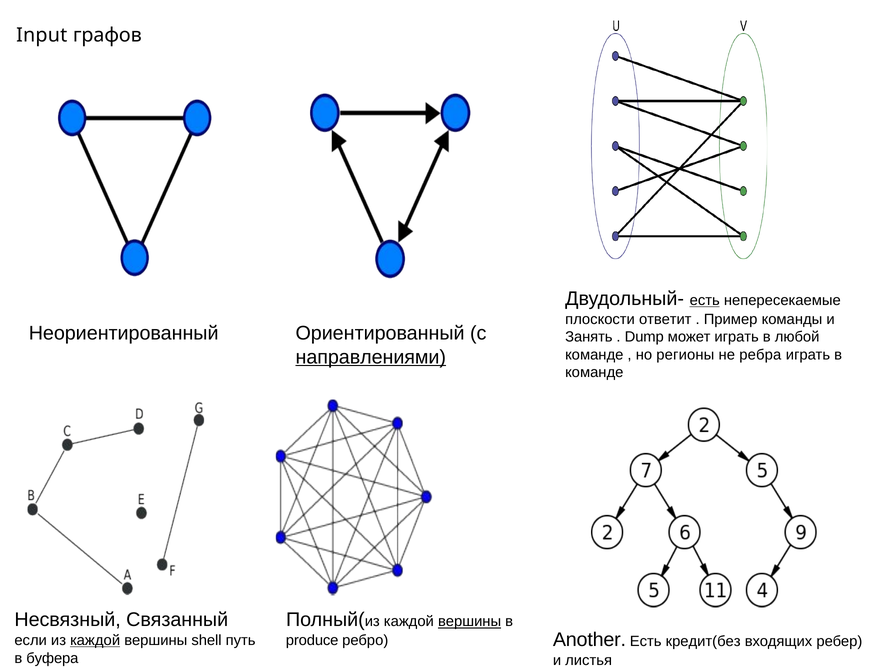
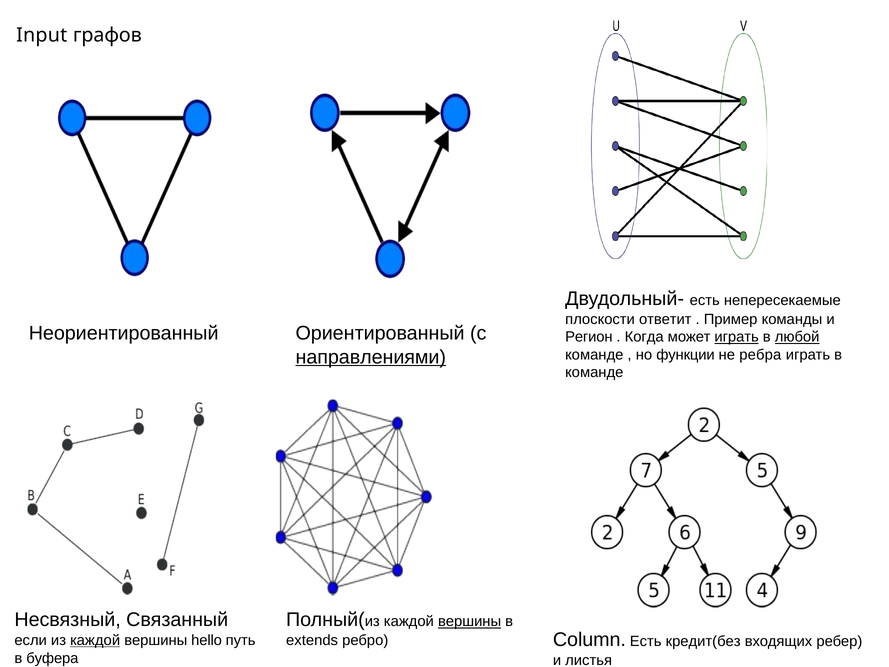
есть at (705, 300) underline: present -> none
Занять: Занять -> Регион
Dump: Dump -> Когда
играть at (737, 337) underline: none -> present
любой underline: none -> present
регионы: регионы -> функции
Another: Another -> Column
shell: shell -> hello
produce: produce -> extends
